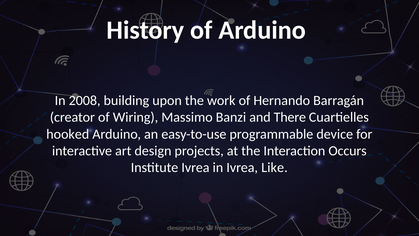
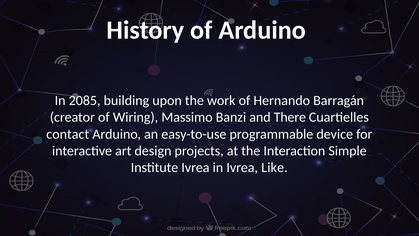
2008: 2008 -> 2085
hooked: hooked -> contact
Occurs: Occurs -> Simple
